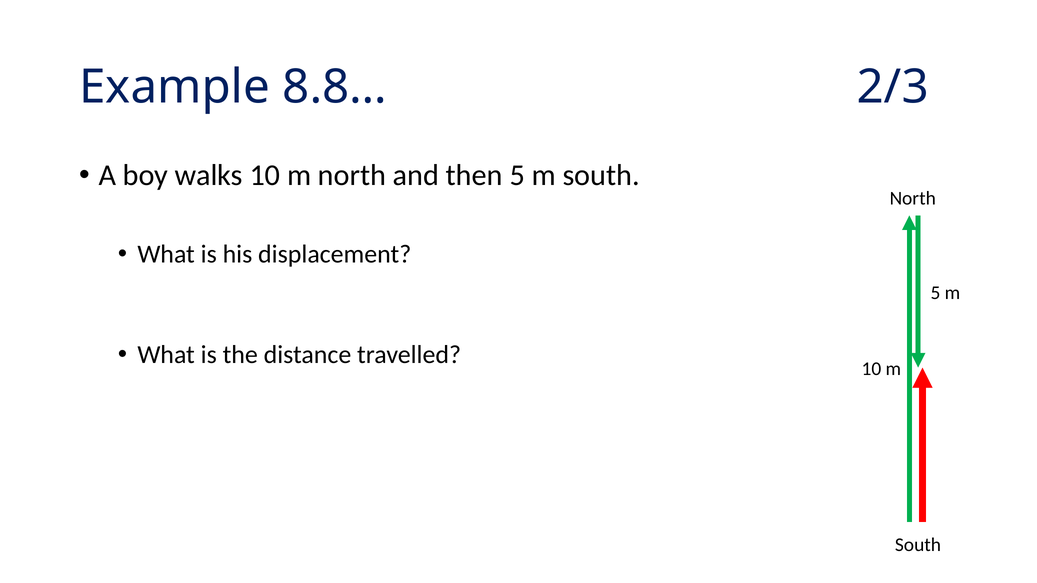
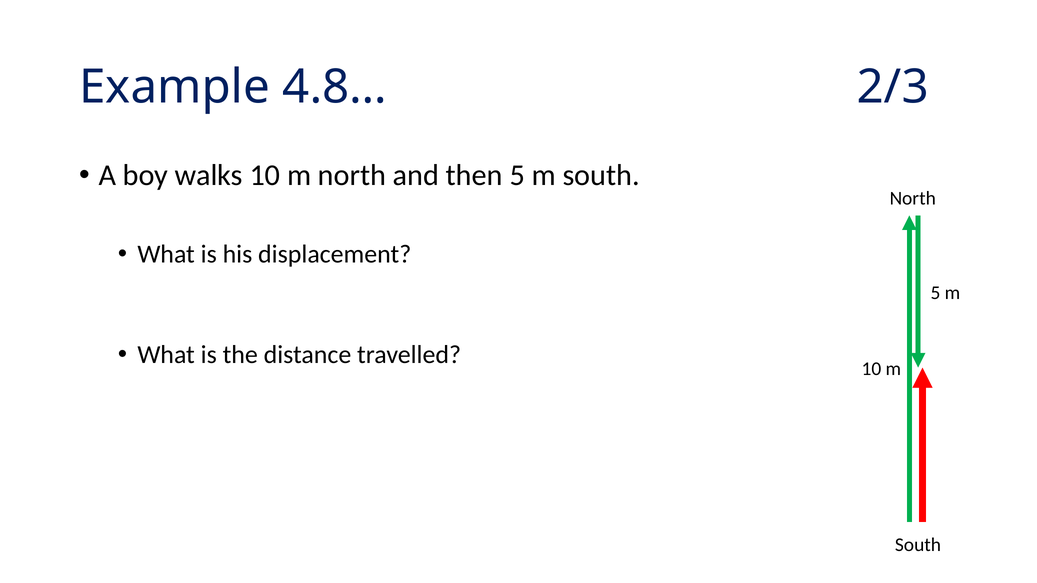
8.8…: 8.8… -> 4.8…
